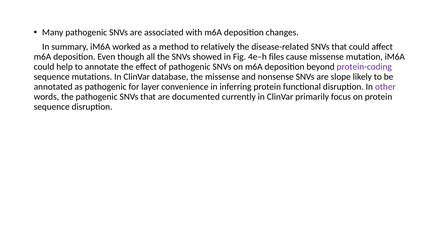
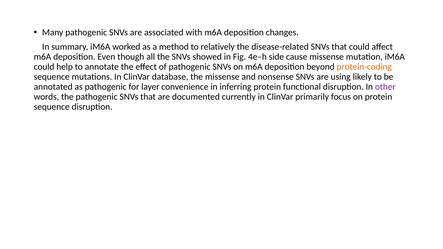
files: files -> side
protein-coding colour: purple -> orange
slope: slope -> using
